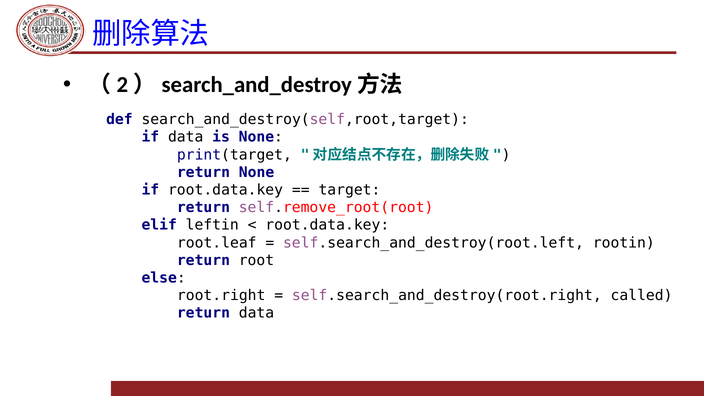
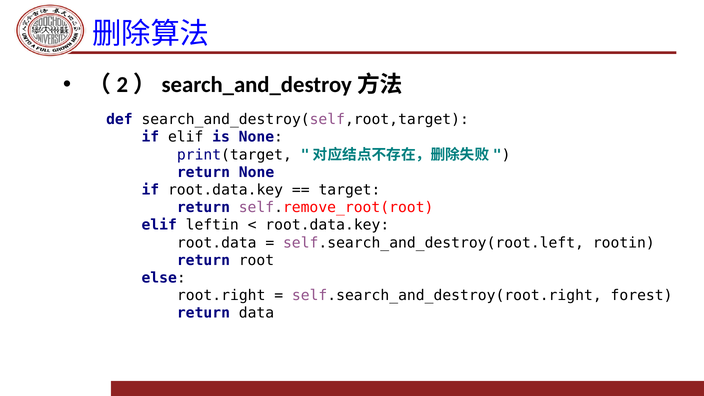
if data: data -> elif
root.leaf: root.leaf -> root.data
called: called -> forest
